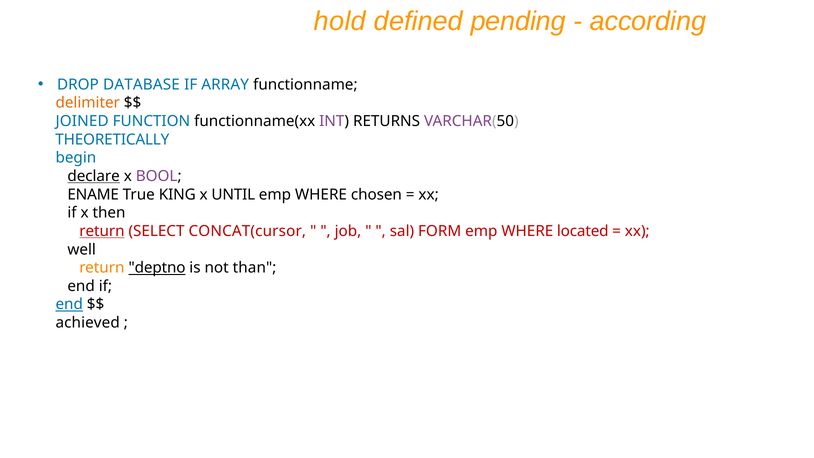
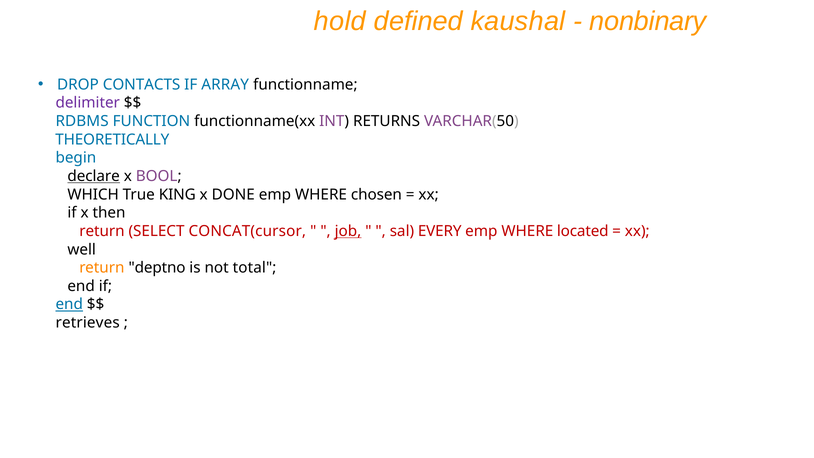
pending: pending -> kaushal
according: according -> nonbinary
DATABASE: DATABASE -> CONTACTS
delimiter colour: orange -> purple
JOINED: JOINED -> RDBMS
ENAME: ENAME -> WHICH
UNTIL: UNTIL -> DONE
return at (102, 231) underline: present -> none
job underline: none -> present
FORM: FORM -> EVERY
deptno underline: present -> none
than: than -> total
achieved: achieved -> retrieves
